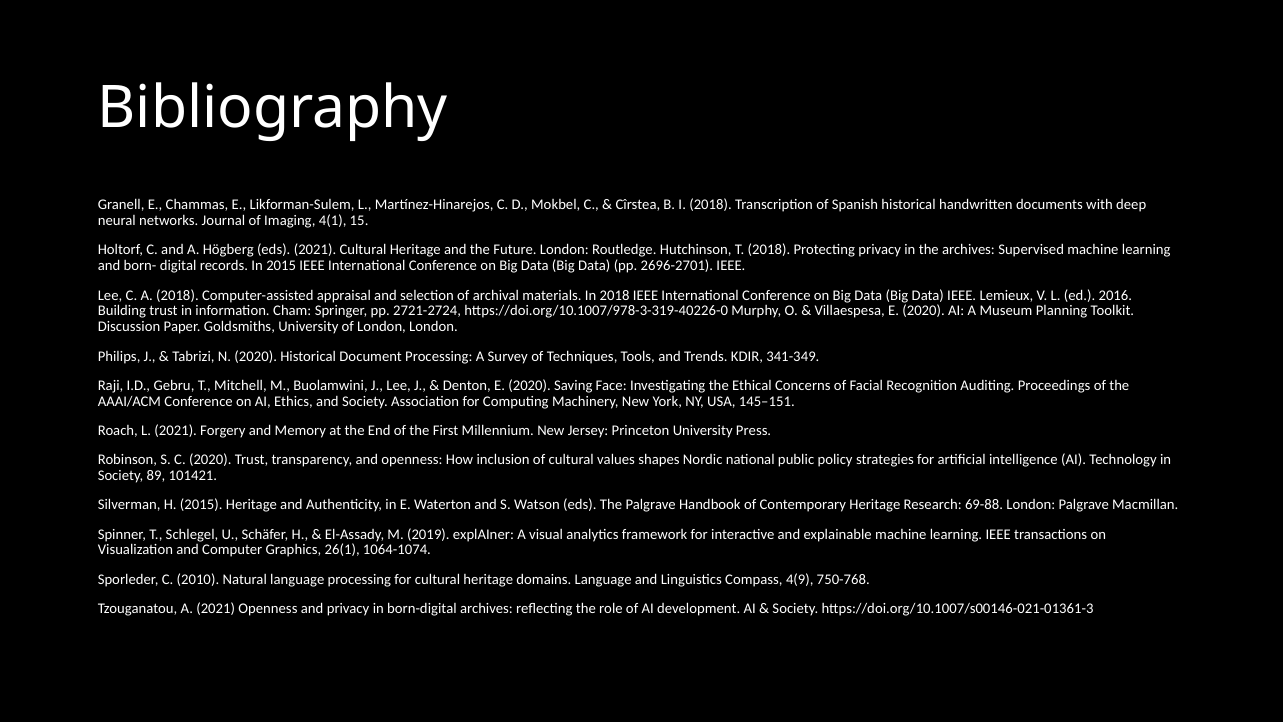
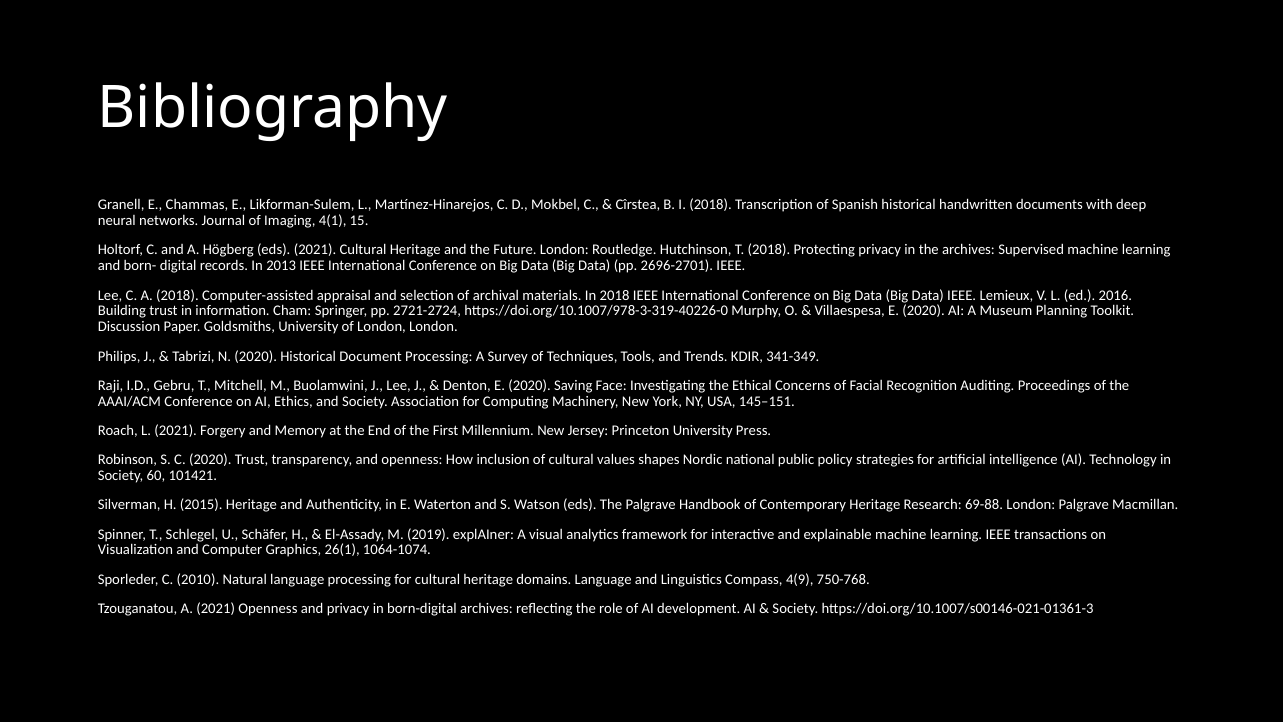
In 2015: 2015 -> 2013
89: 89 -> 60
